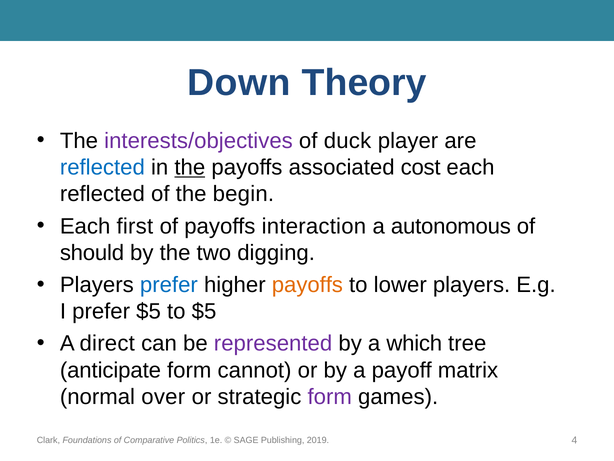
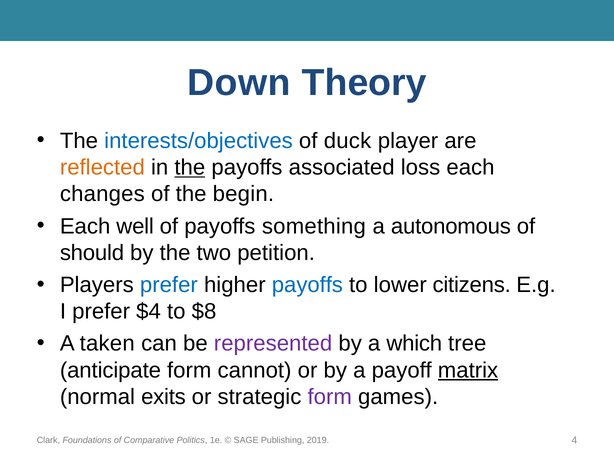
interests/objectives colour: purple -> blue
reflected at (102, 167) colour: blue -> orange
cost: cost -> loss
reflected at (102, 194): reflected -> changes
first: first -> well
interaction: interaction -> something
digging: digging -> petition
payoffs at (307, 285) colour: orange -> blue
lower players: players -> citizens
prefer $5: $5 -> $4
to $5: $5 -> $8
direct: direct -> taken
matrix underline: none -> present
over: over -> exits
